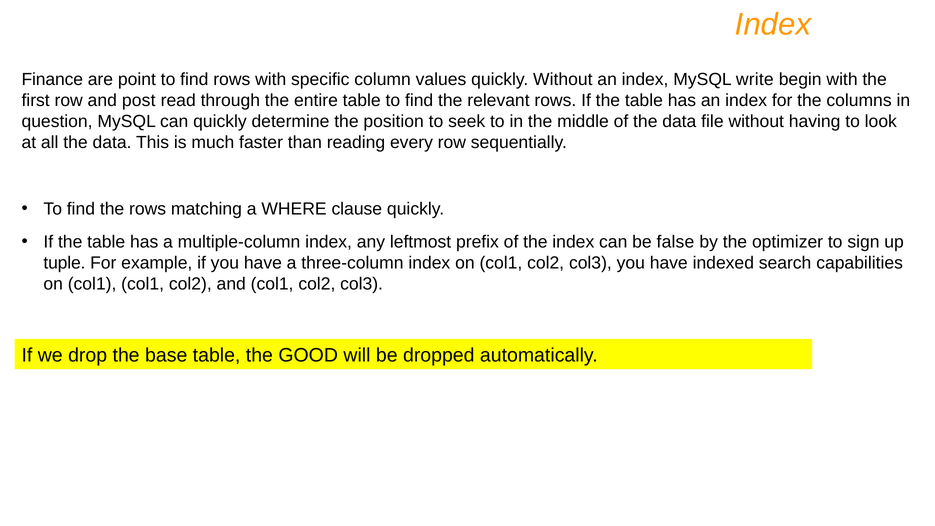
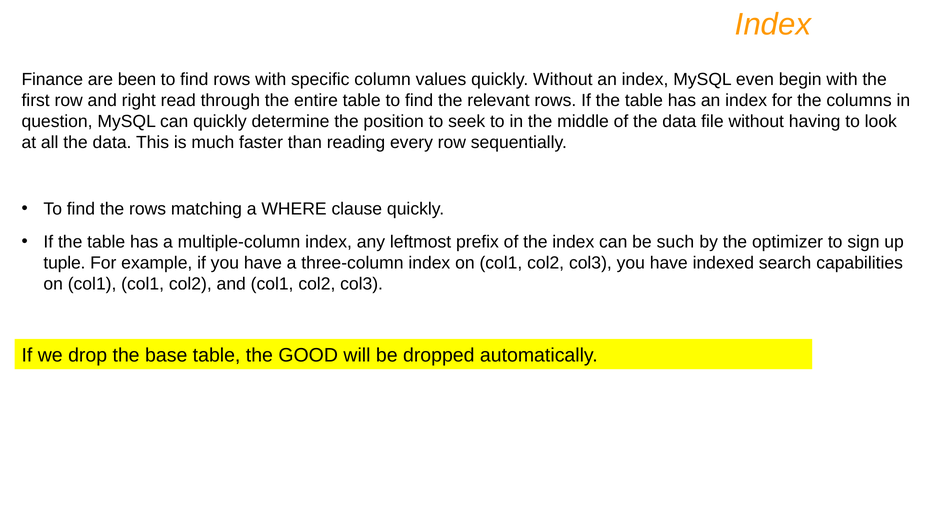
point: point -> been
write: write -> even
post: post -> right
false: false -> such
